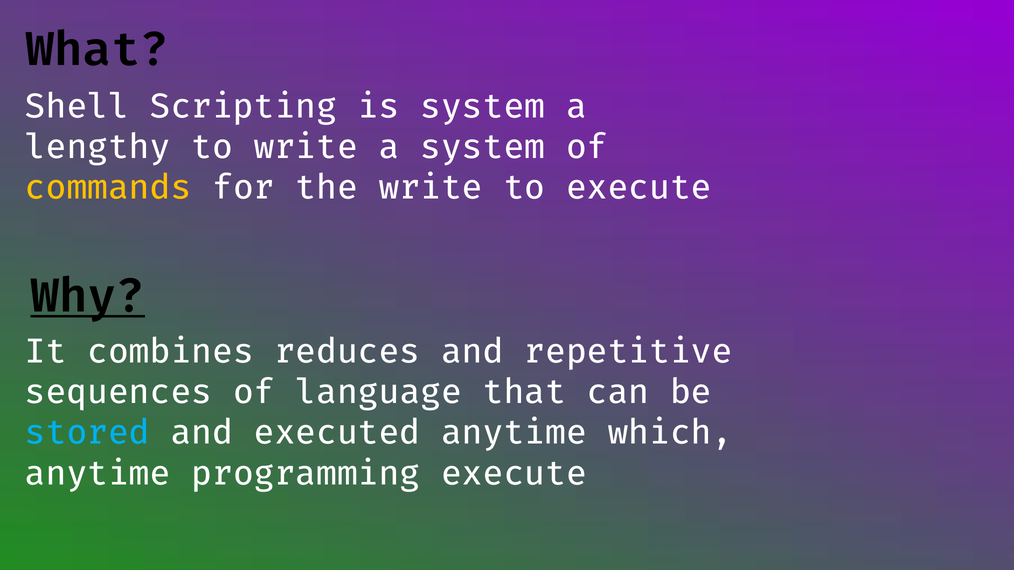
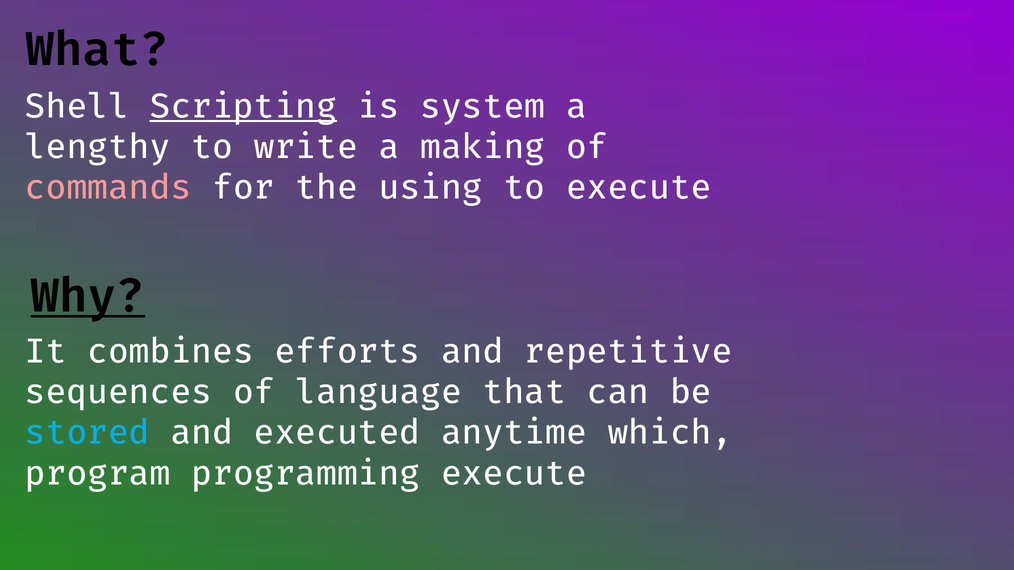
Scripting underline: none -> present
a system: system -> making
commands colour: yellow -> pink
the write: write -> using
reduces: reduces -> efforts
anytime at (98, 474): anytime -> program
